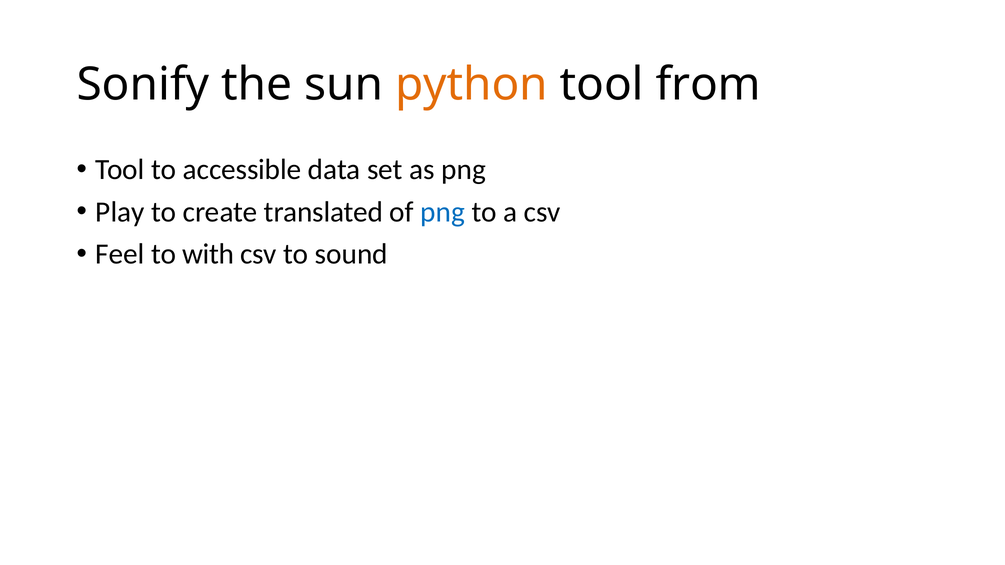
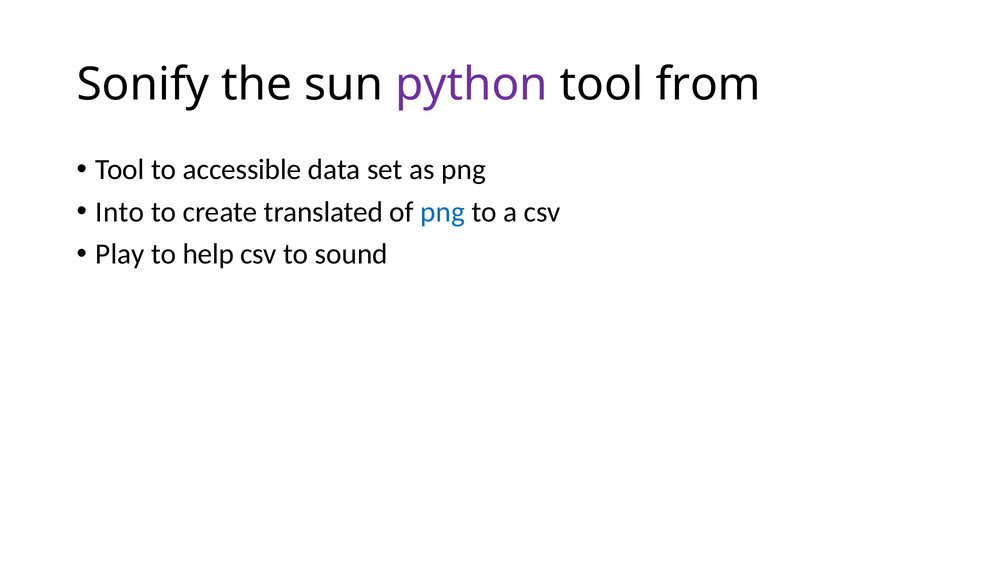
python colour: orange -> purple
Play: Play -> Into
Feel: Feel -> Play
with: with -> help
